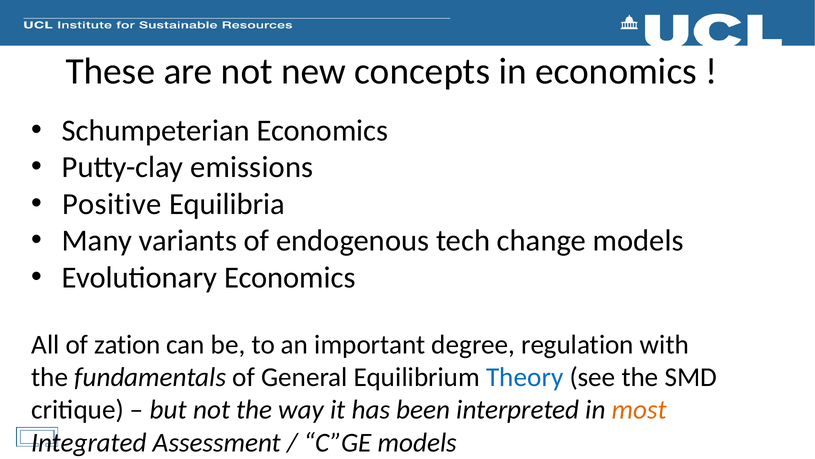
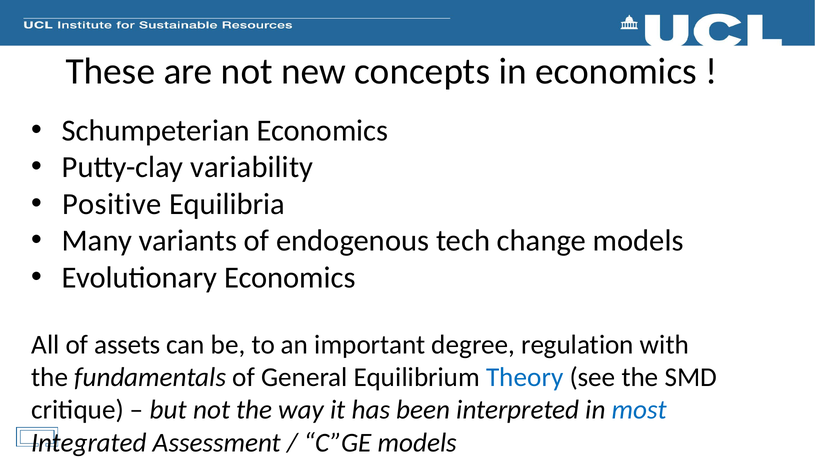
emissions: emissions -> variability
zation: zation -> assets
most colour: orange -> blue
